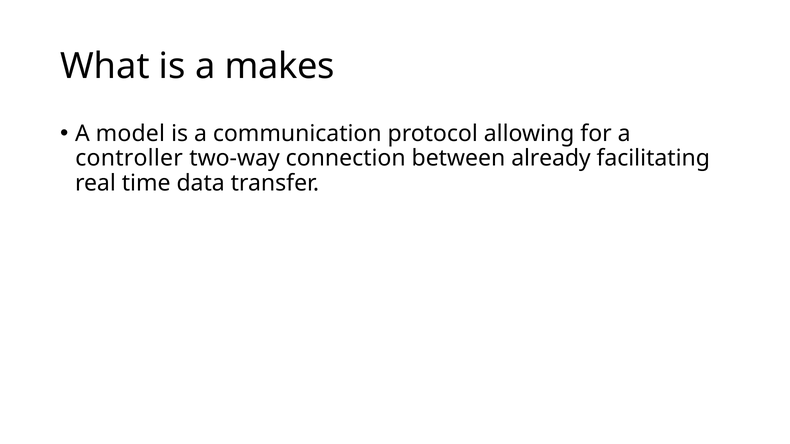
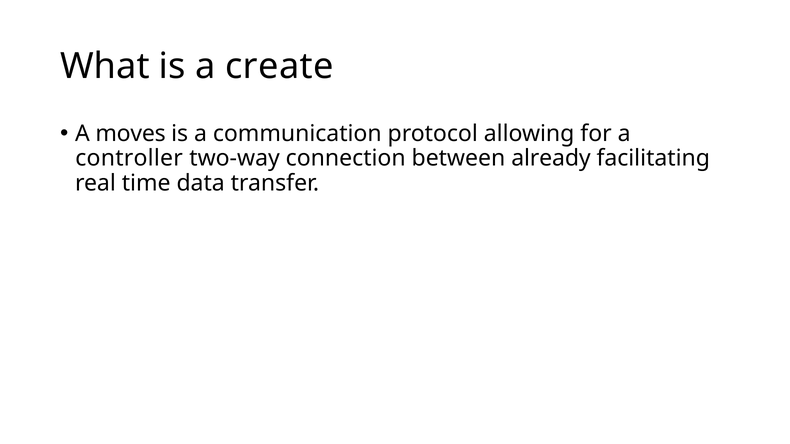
makes: makes -> create
model: model -> moves
